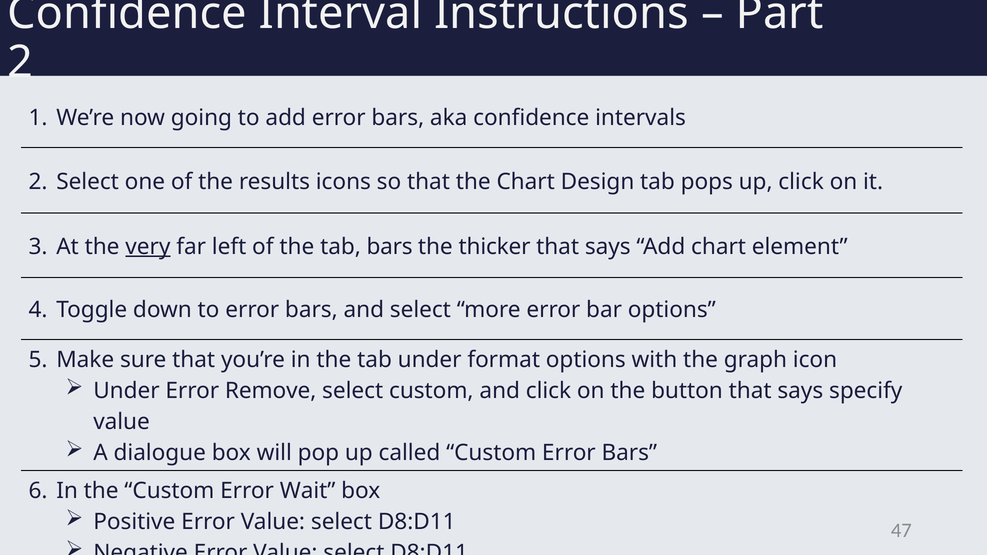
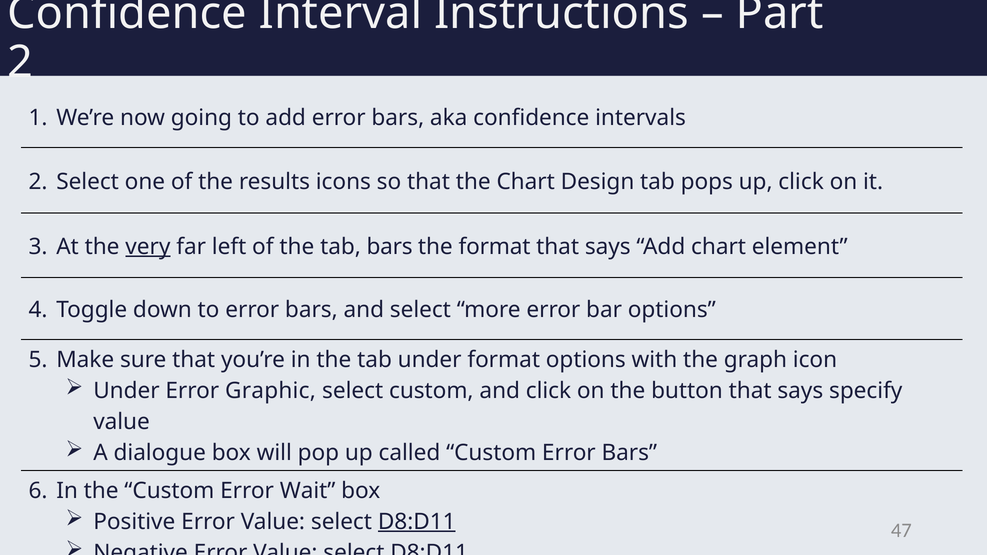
the thicker: thicker -> format
Remove: Remove -> Graphic
D8:D11 at (417, 522) underline: none -> present
